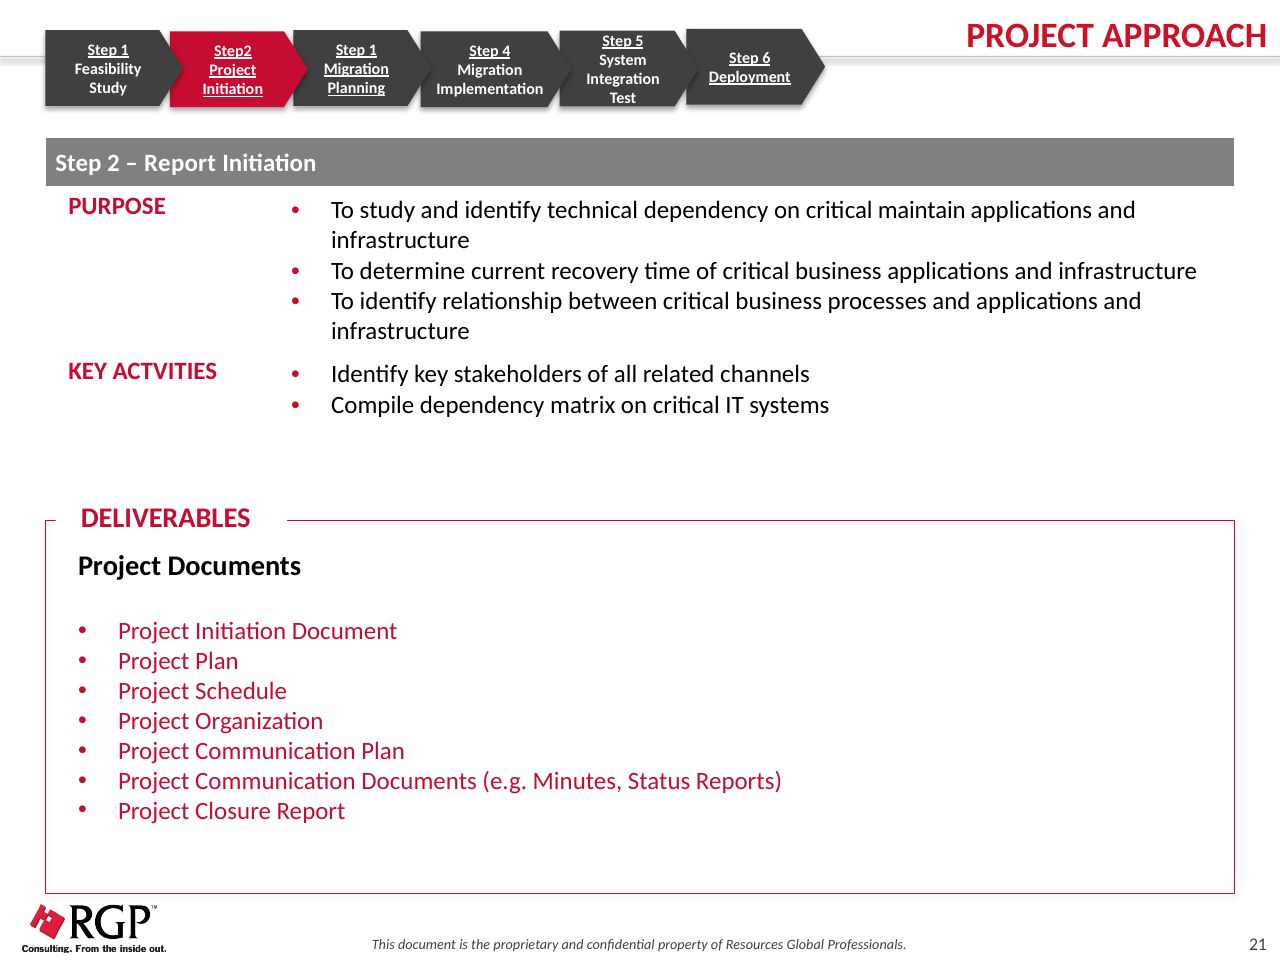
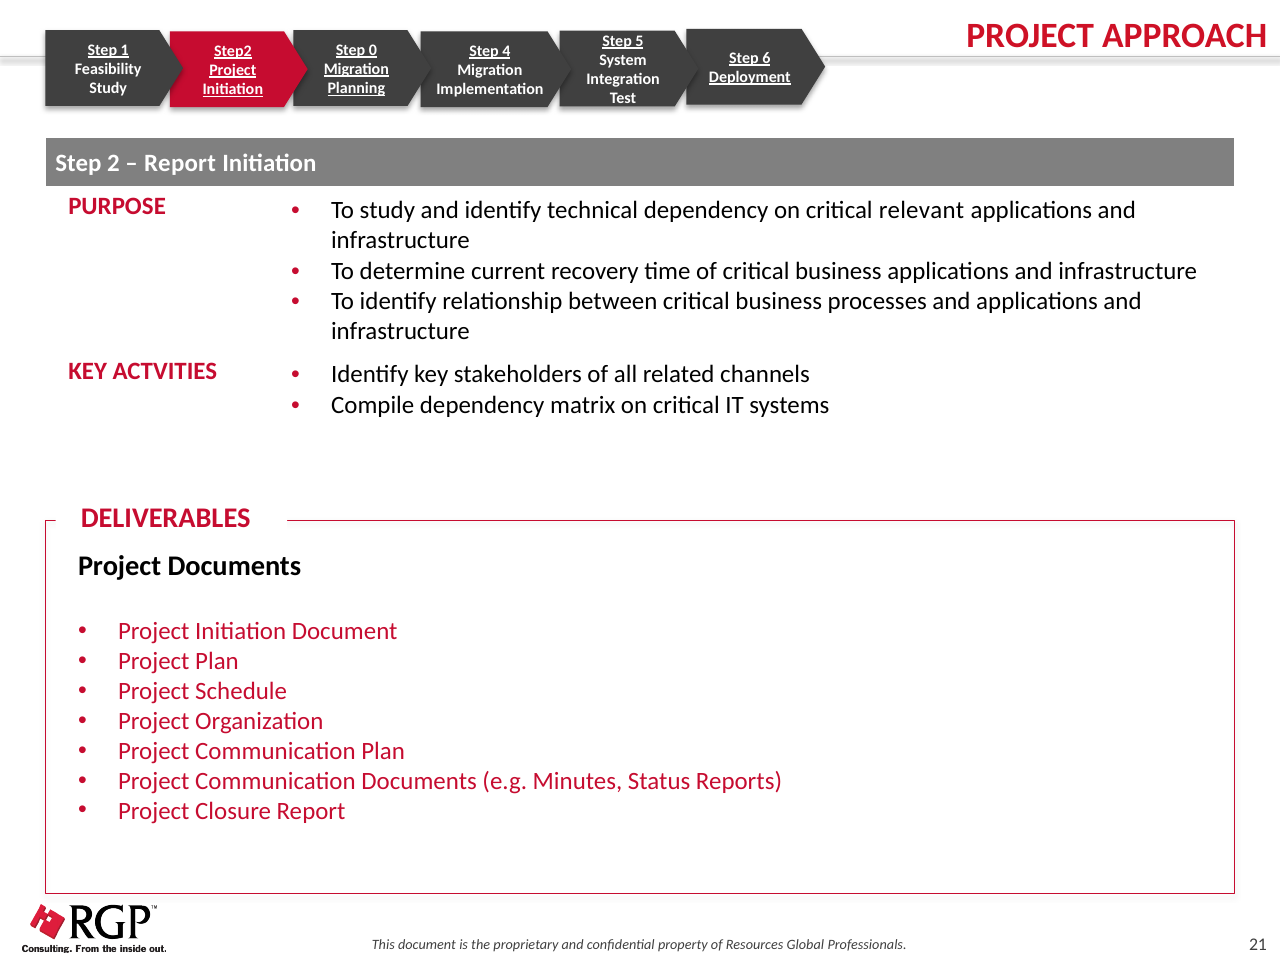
1 at (373, 50): 1 -> 0
maintain: maintain -> relevant
